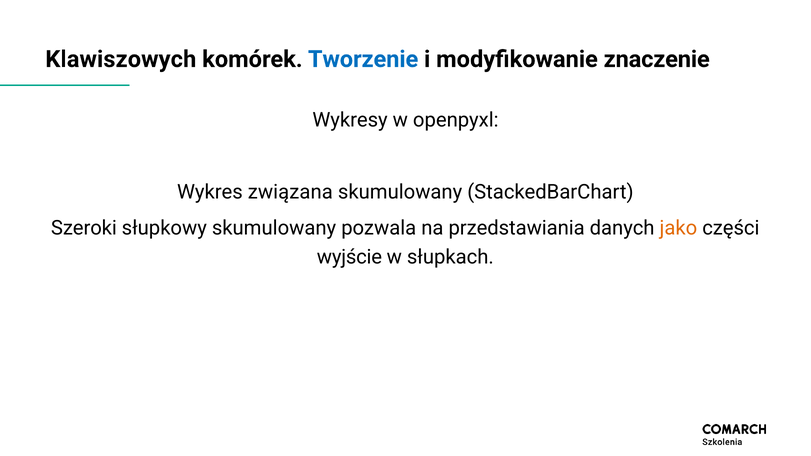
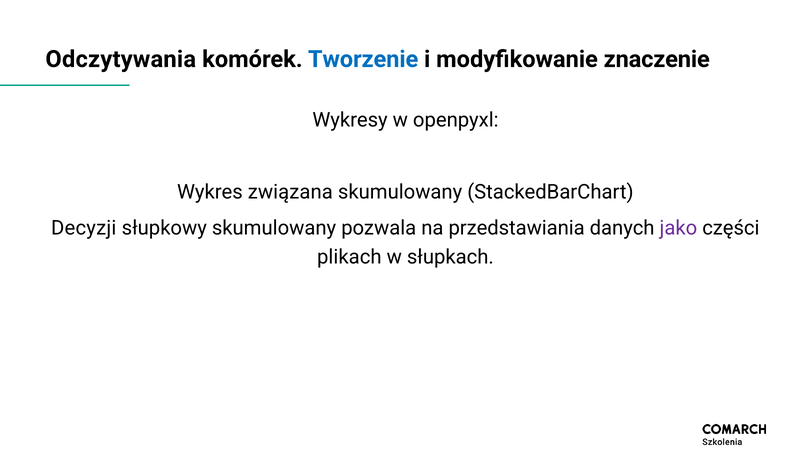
Klawiszowych: Klawiszowych -> Odczytywania
Szeroki: Szeroki -> Decyzji
jako colour: orange -> purple
wyjście: wyjście -> plikach
